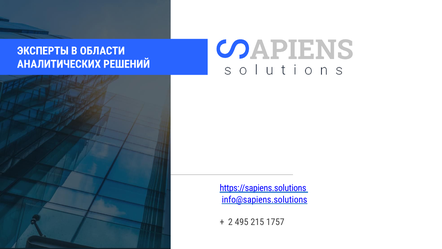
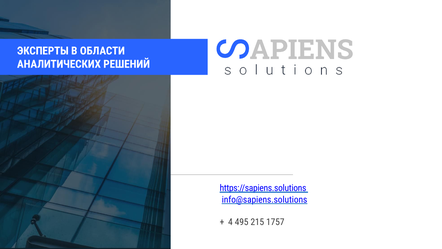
2: 2 -> 4
